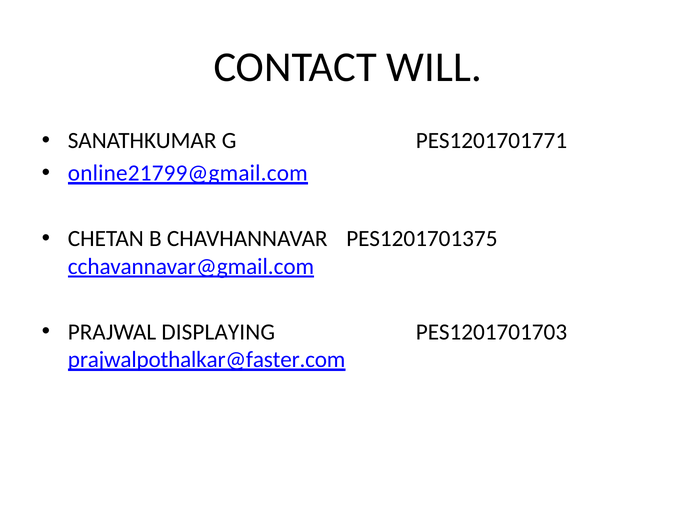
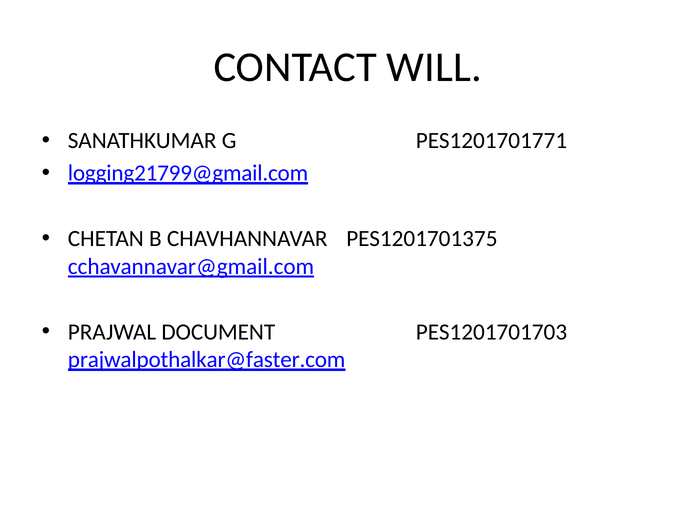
online21799@gmail.com: online21799@gmail.com -> logging21799@gmail.com
DISPLAYING: DISPLAYING -> DOCUMENT
